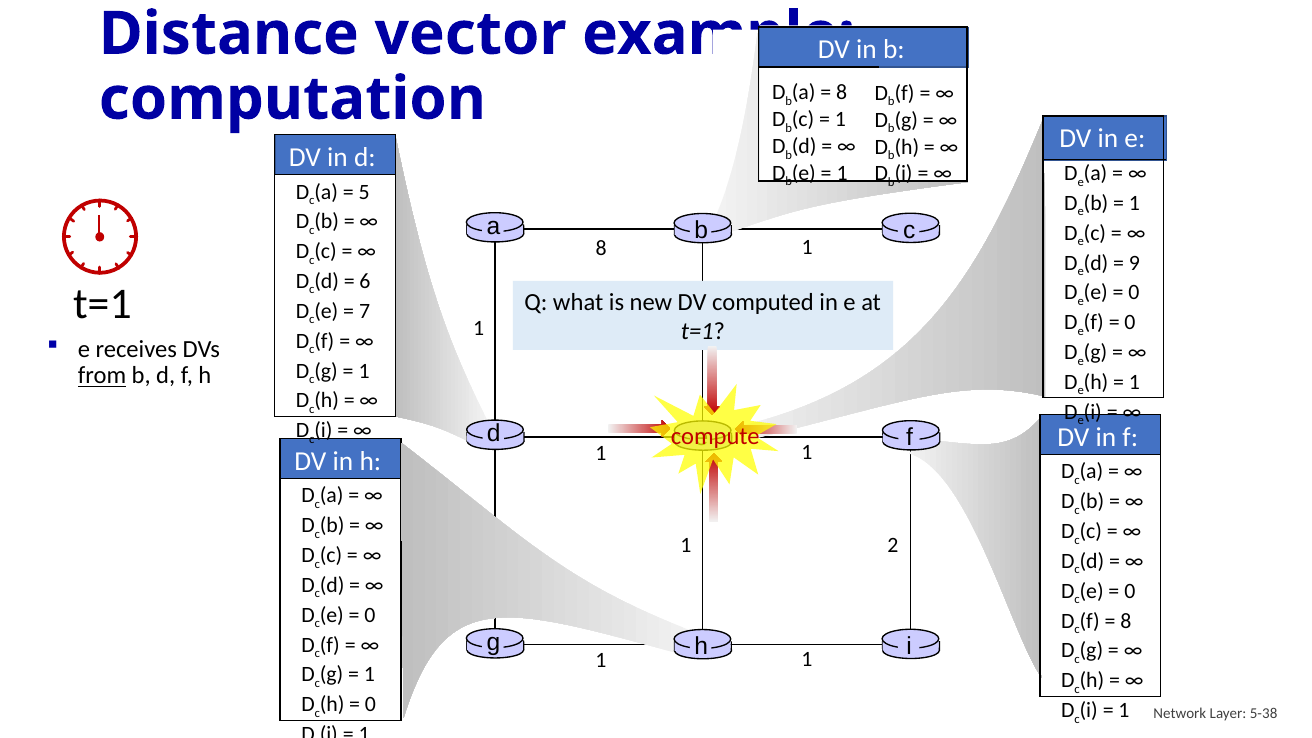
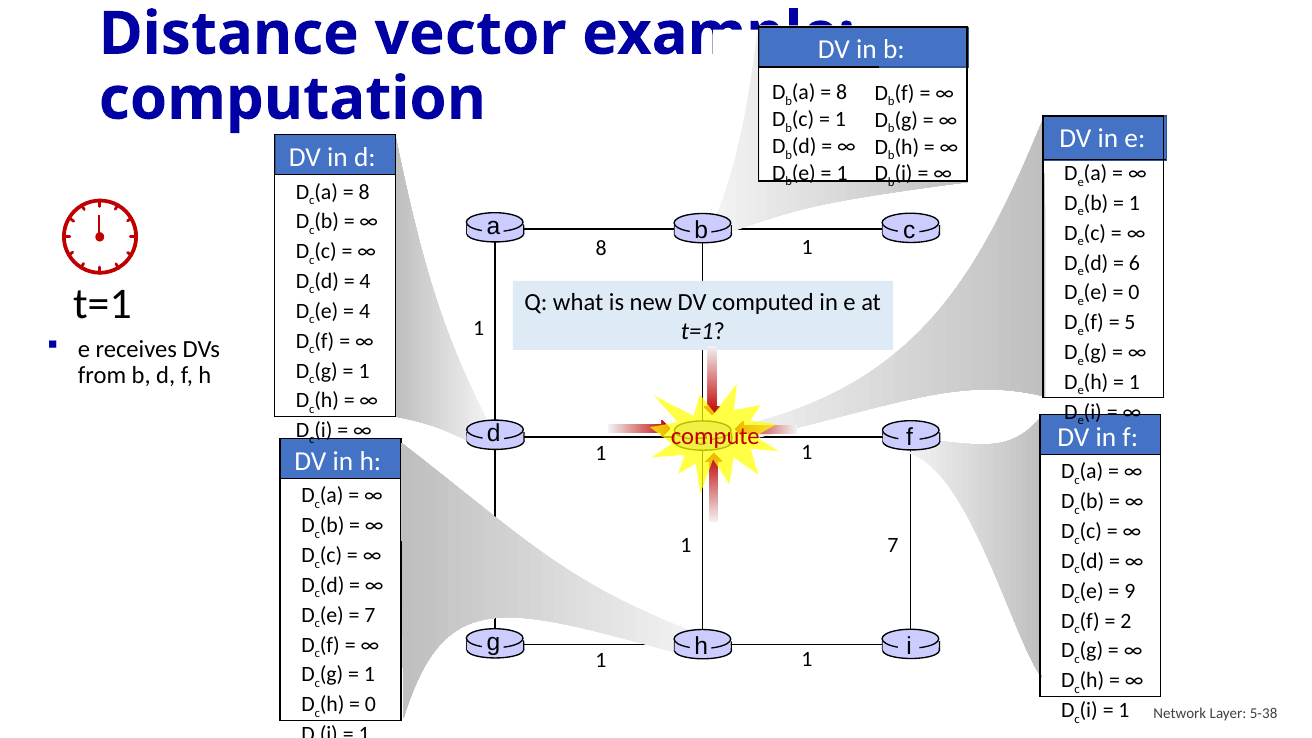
5 at (364, 192): 5 -> 8
9: 9 -> 6
6 at (365, 281): 6 -> 4
7 at (365, 311): 7 -> 4
0 at (1130, 323): 0 -> 5
from underline: present -> none
2 at (893, 546): 2 -> 7
0 at (1130, 591): 0 -> 9
0 at (370, 615): 0 -> 7
8 at (1126, 621): 8 -> 2
